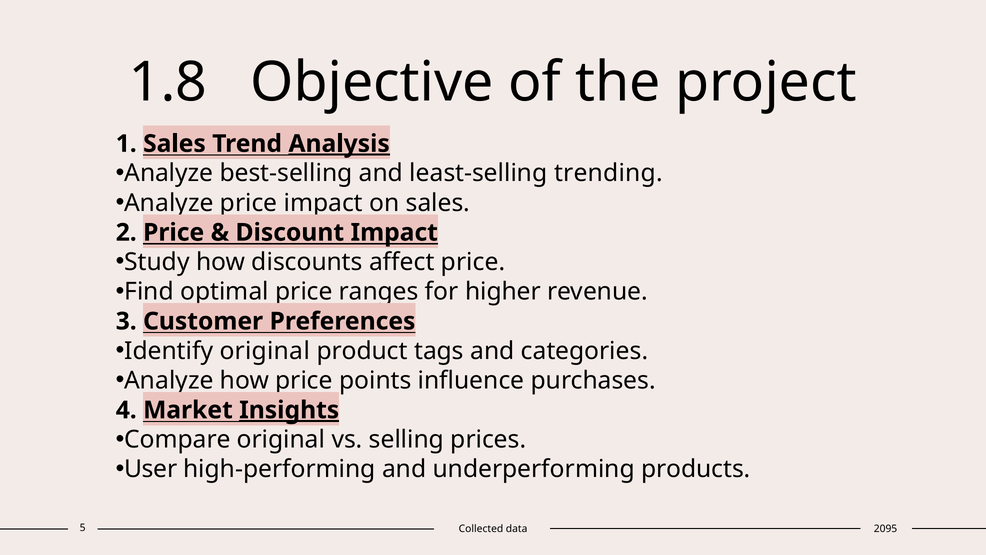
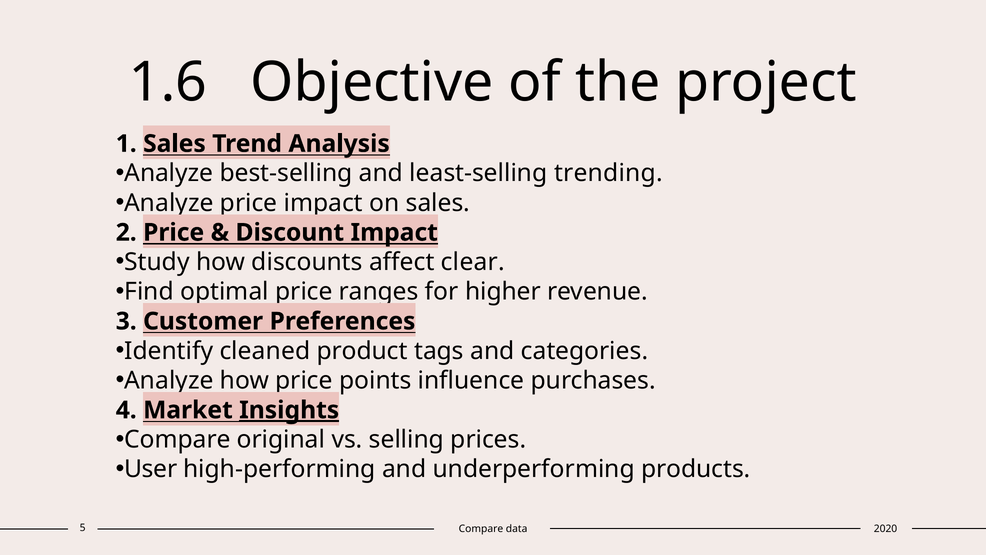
1.8: 1.8 -> 1.6
Analysis underline: present -> none
affect price: price -> clear
Identify original: original -> cleaned
5 Collected: Collected -> Compare
2095: 2095 -> 2020
